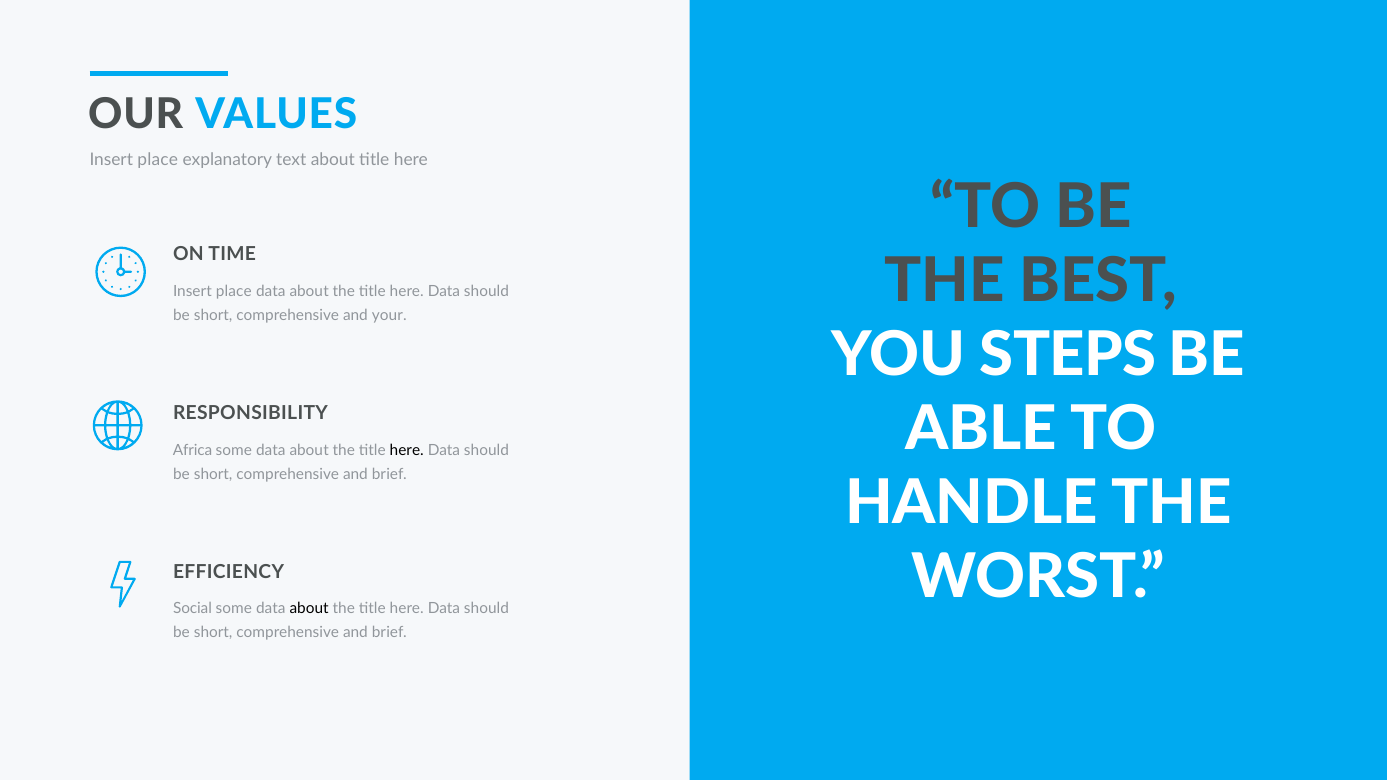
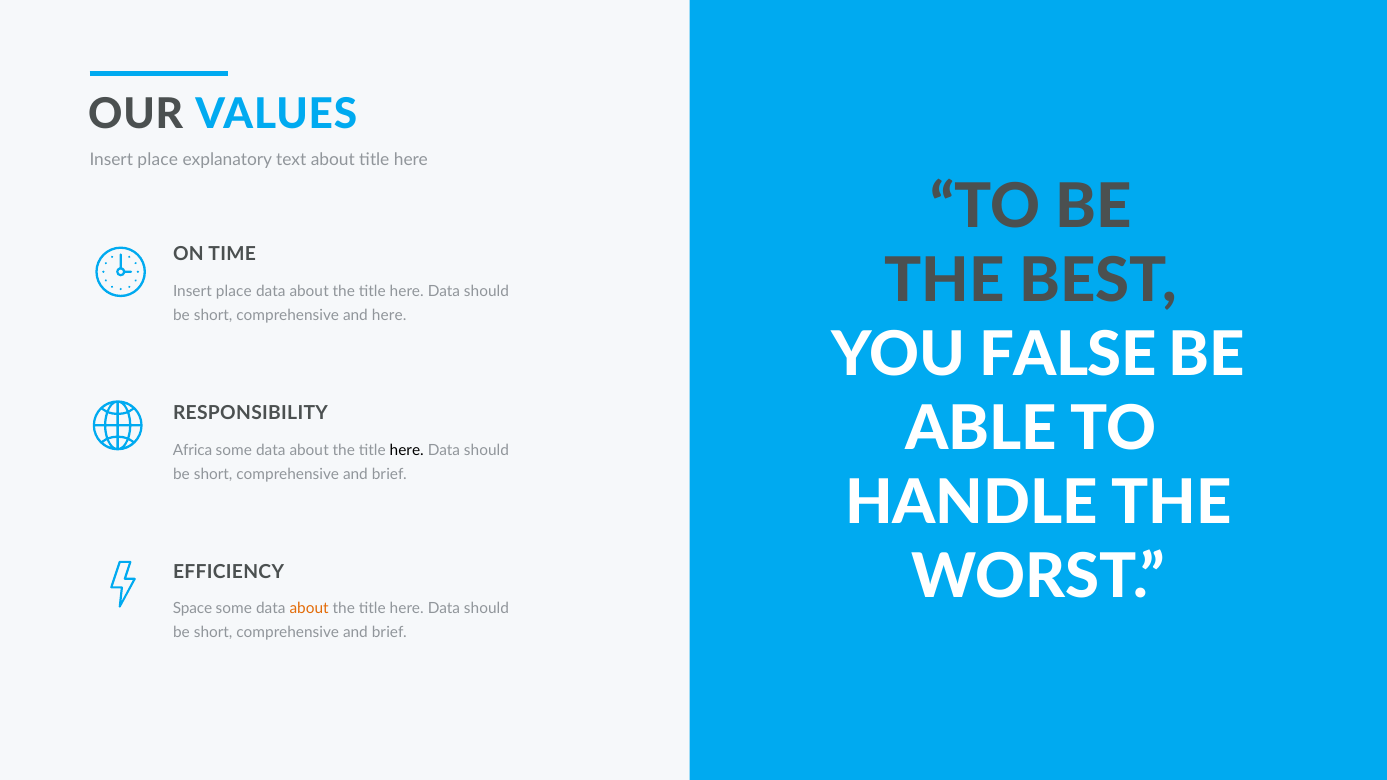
and your: your -> here
STEPS: STEPS -> FALSE
Social: Social -> Space
about at (309, 609) colour: black -> orange
